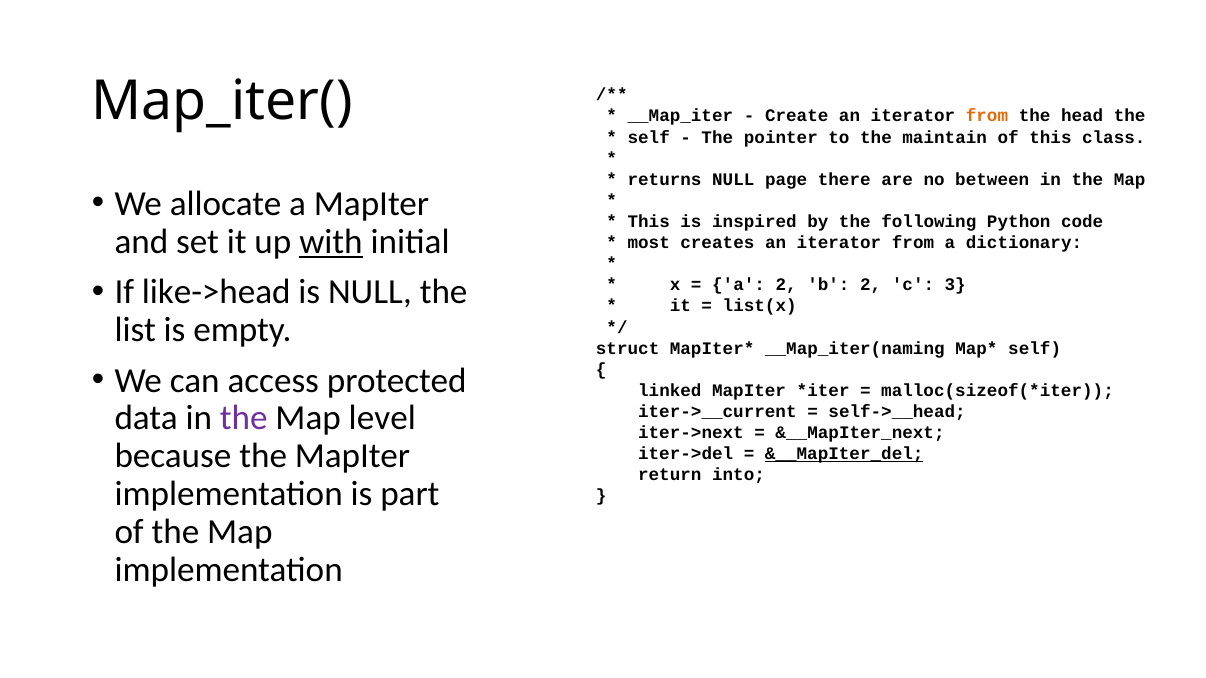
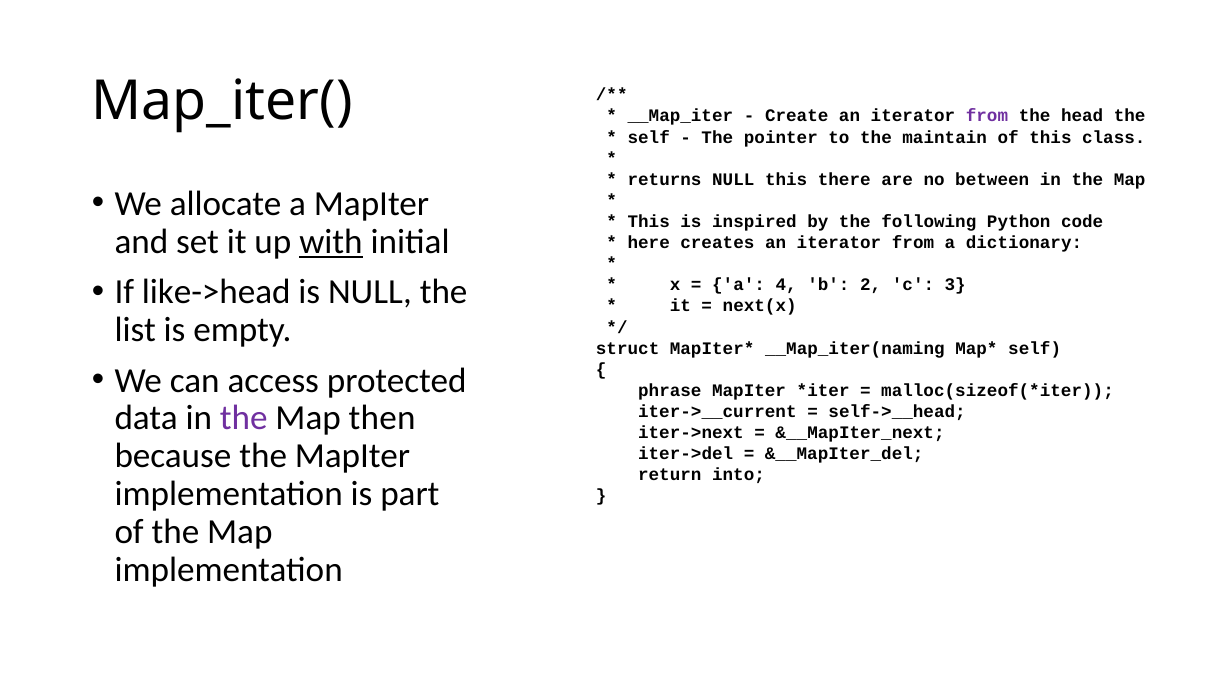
from at (987, 116) colour: orange -> purple
NULL page: page -> this
most: most -> here
a 2: 2 -> 4
list(x: list(x -> next(x
linked: linked -> phrase
level: level -> then
&__MapIter_del underline: present -> none
